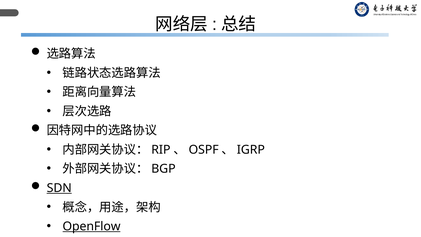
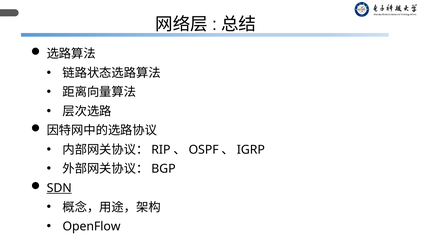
OpenFlow underline: present -> none
